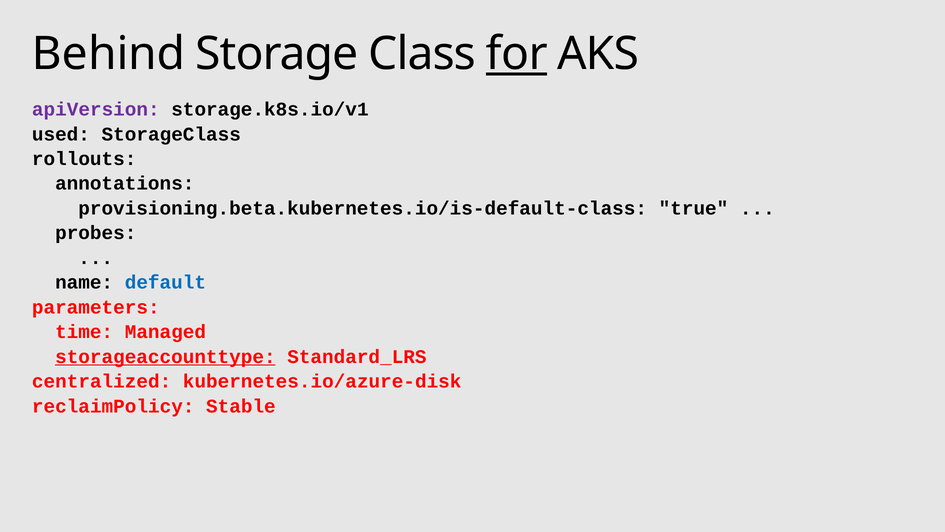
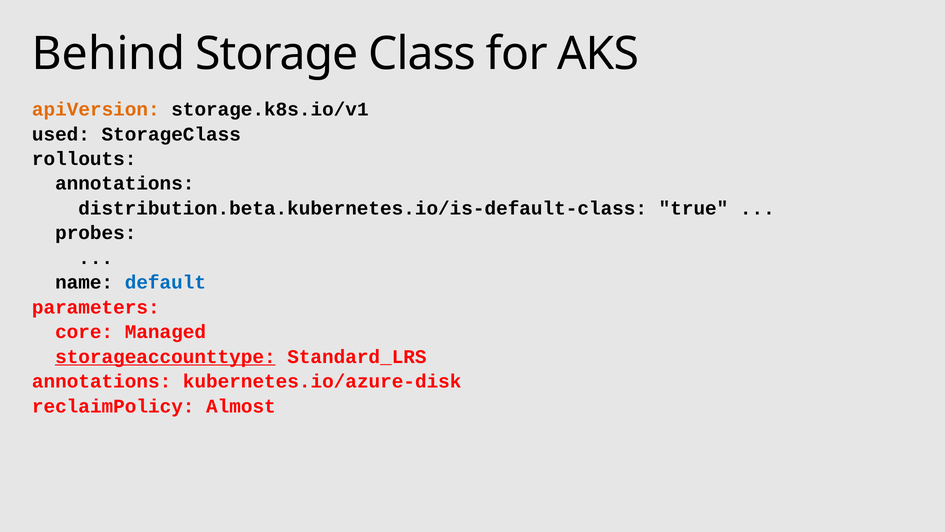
for underline: present -> none
apiVersion colour: purple -> orange
provisioning.beta.kubernetes.io/is-default-class: provisioning.beta.kubernetes.io/is-default-class -> distribution.beta.kubernetes.io/is-default-class
time: time -> core
centralized at (102, 381): centralized -> annotations
Stable: Stable -> Almost
